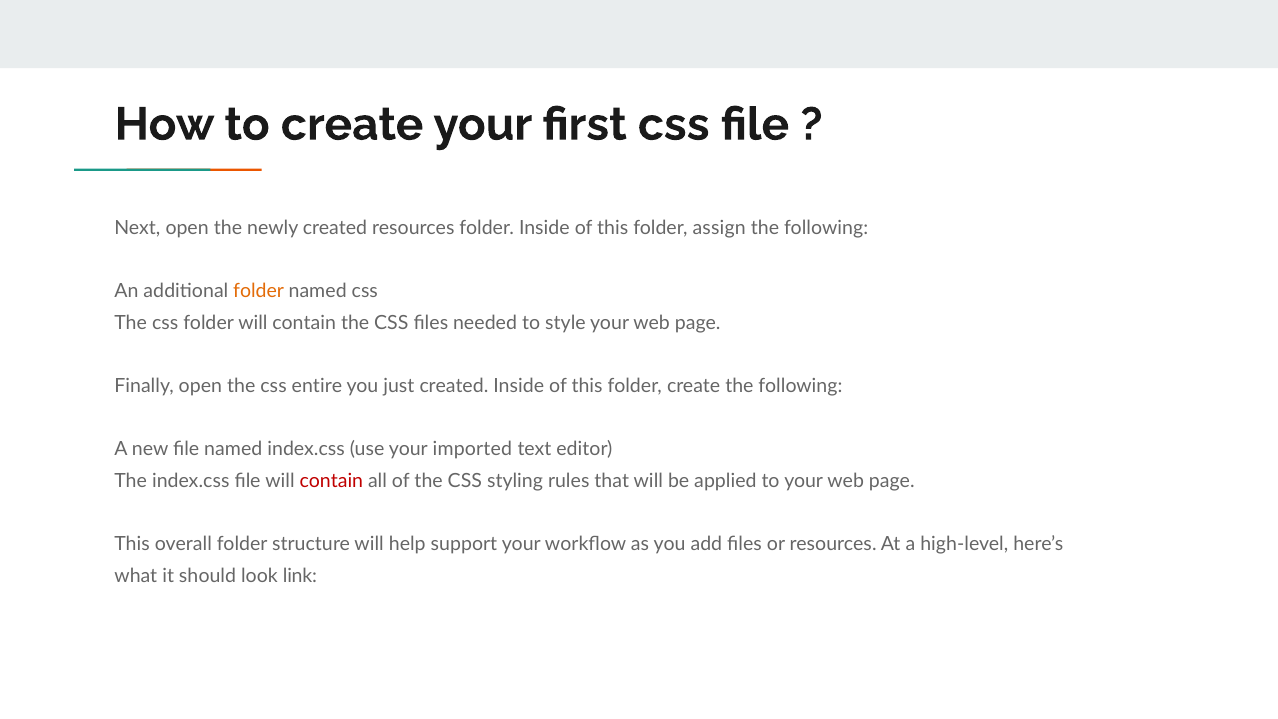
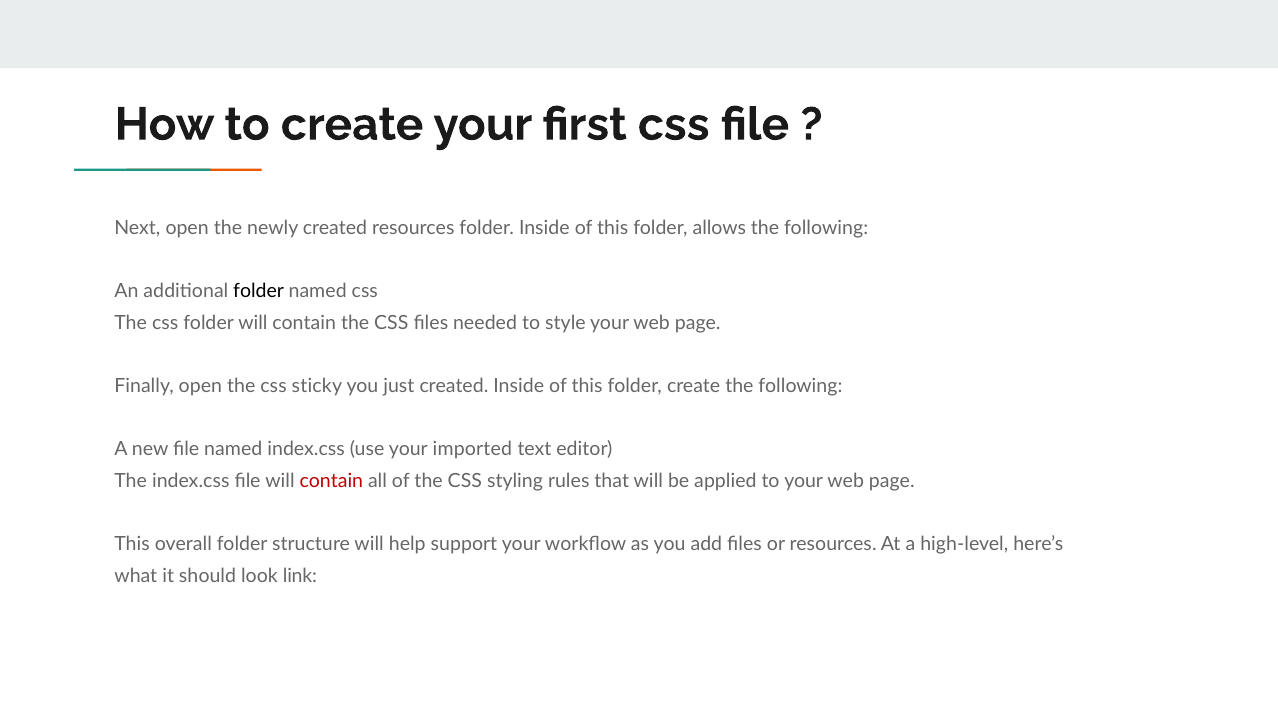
assign: assign -> allows
folder at (259, 291) colour: orange -> black
entire: entire -> sticky
